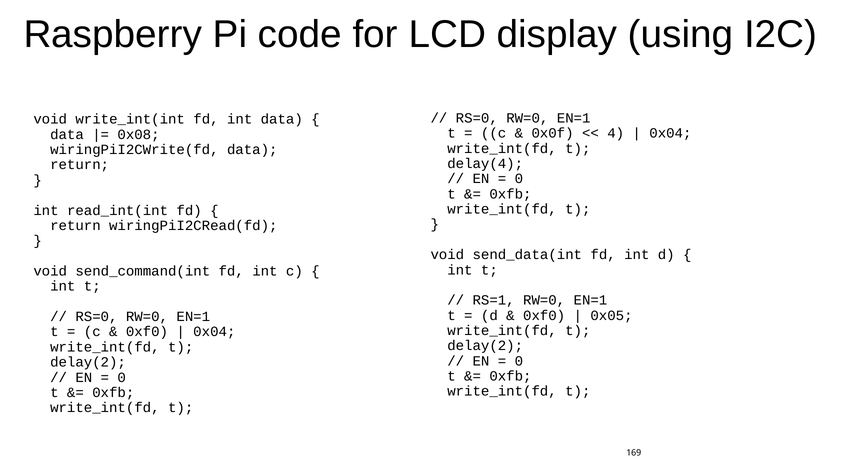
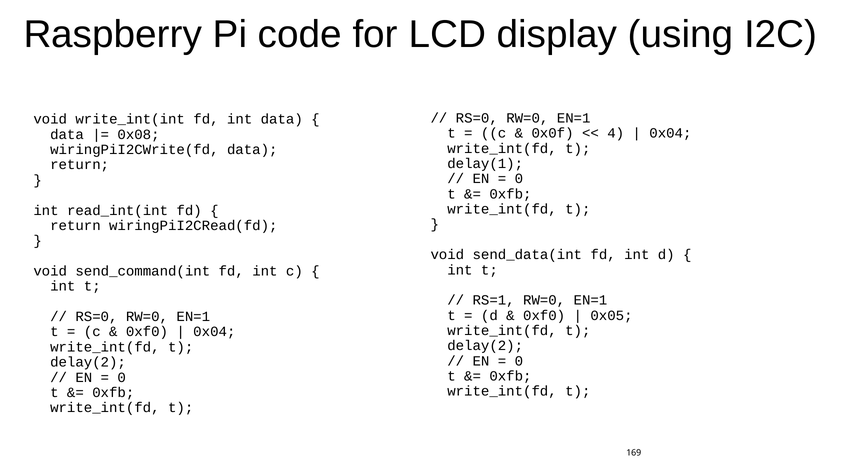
delay(4: delay(4 -> delay(1
